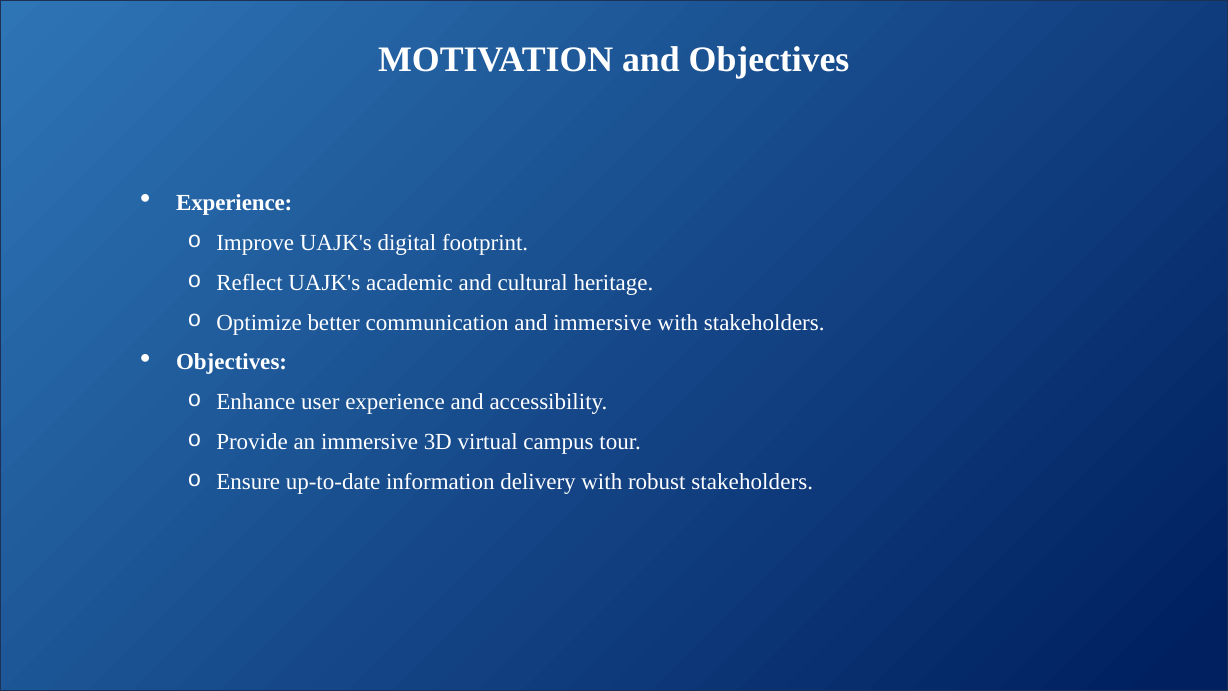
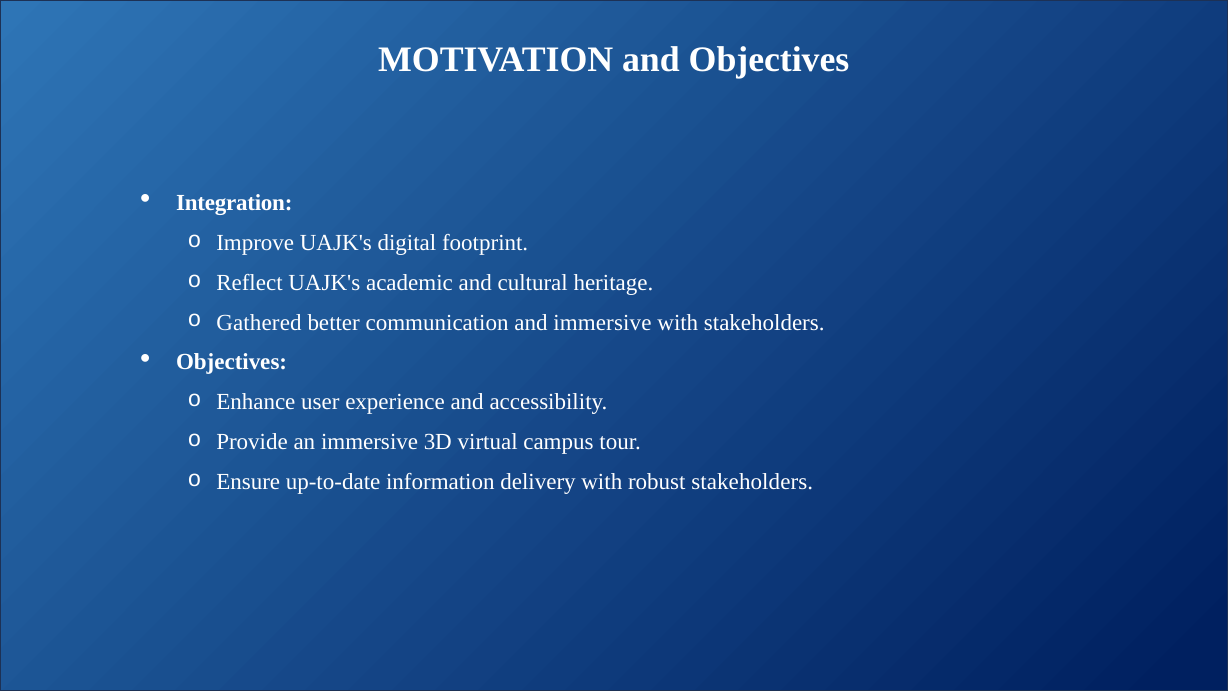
Experience at (234, 203): Experience -> Integration
Optimize: Optimize -> Gathered
